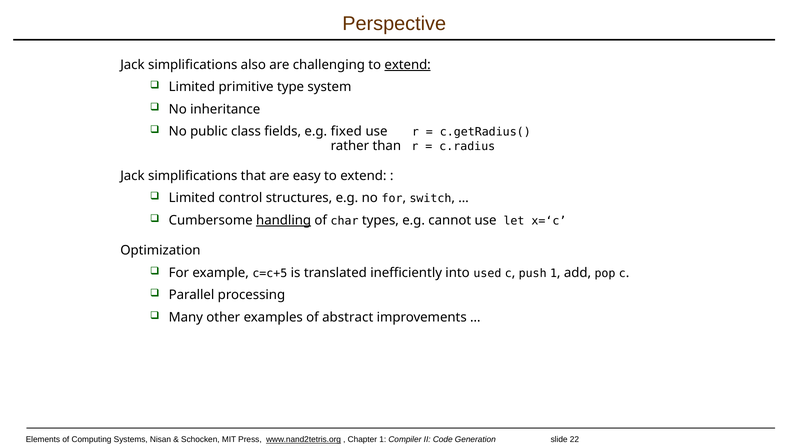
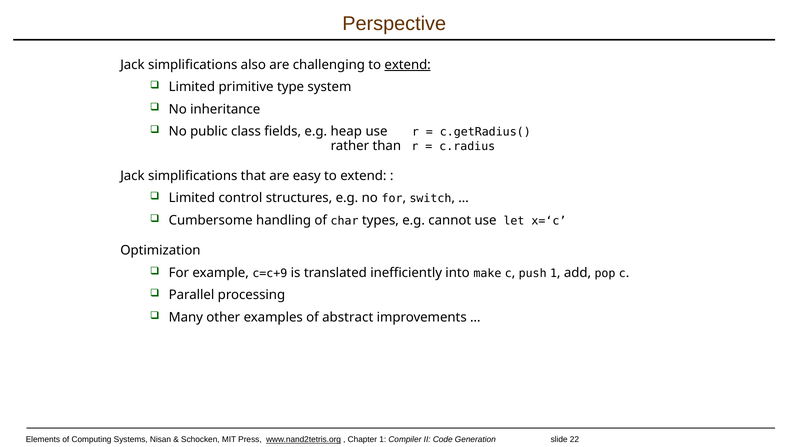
fixed: fixed -> heap
handling underline: present -> none
c=c+5: c=c+5 -> c=c+9
used: used -> make
